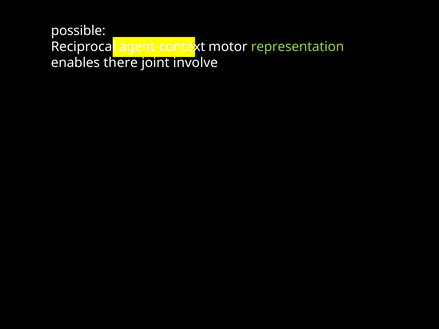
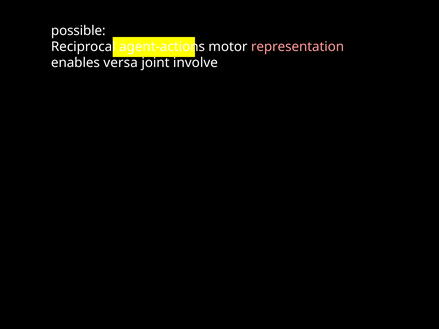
agent-context: agent-context -> agent-actions
representation colour: light green -> pink
there: there -> versa
